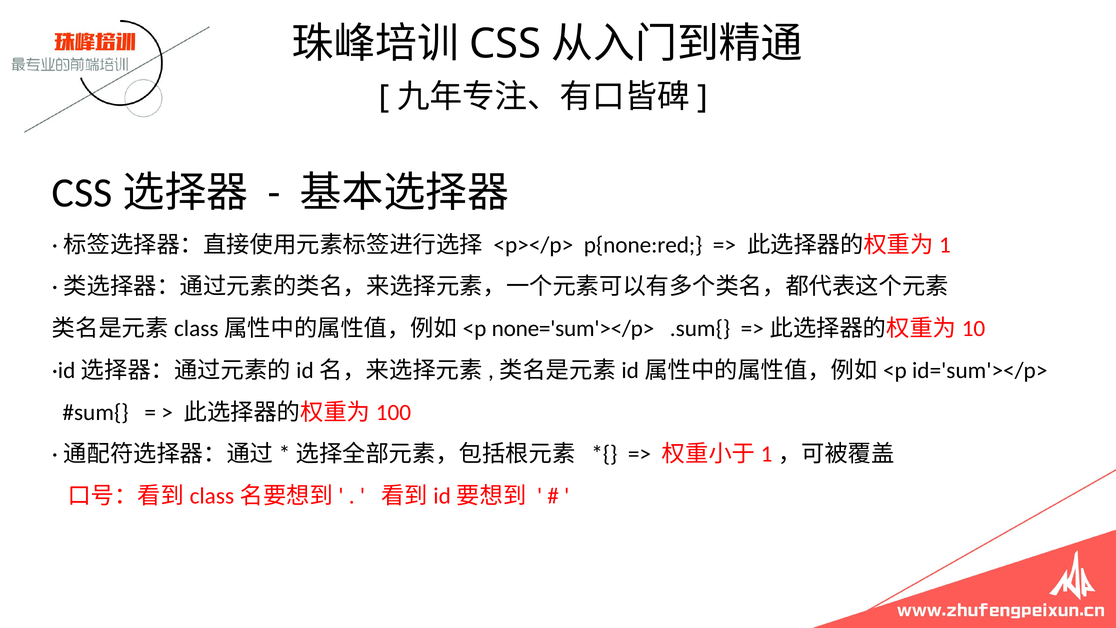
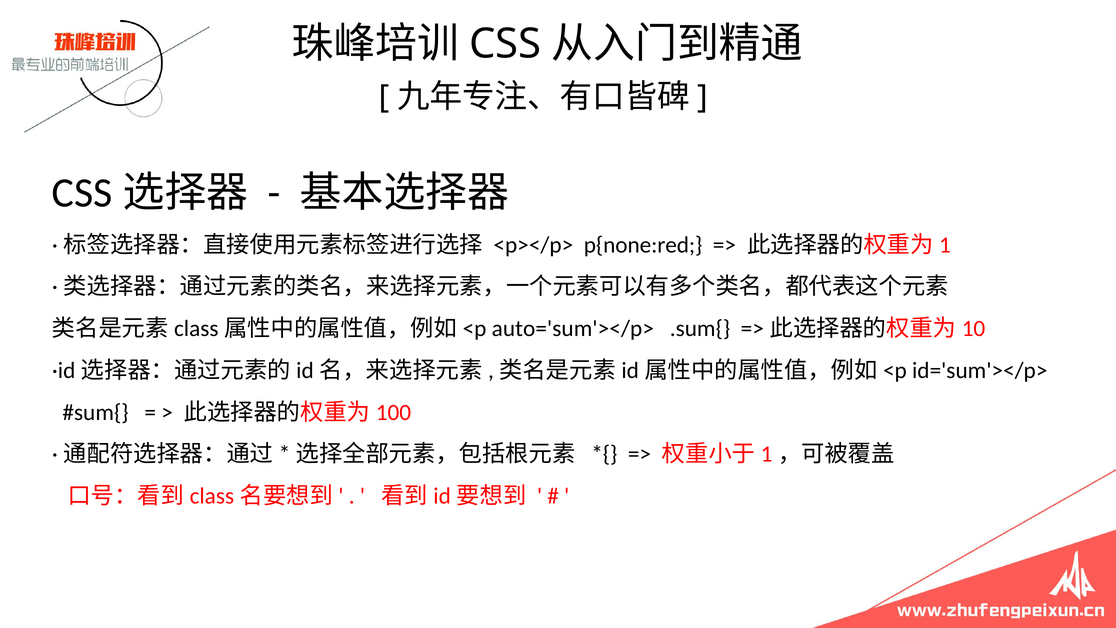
none='sum'></p>: none='sum'></p> -> auto='sum'></p>
